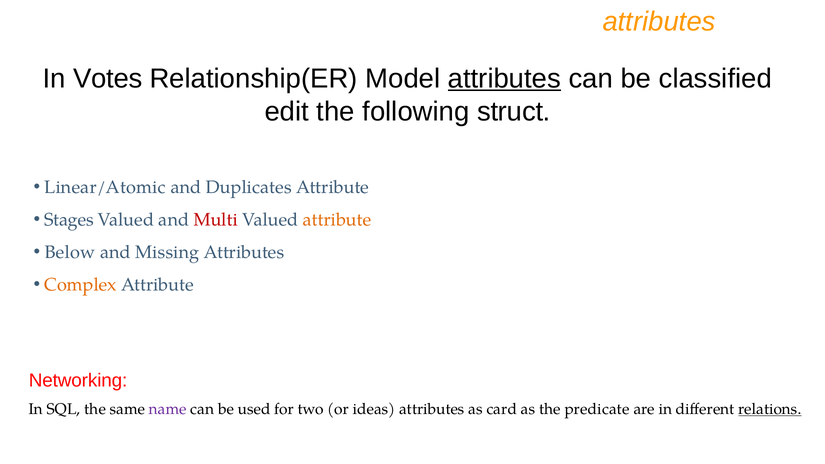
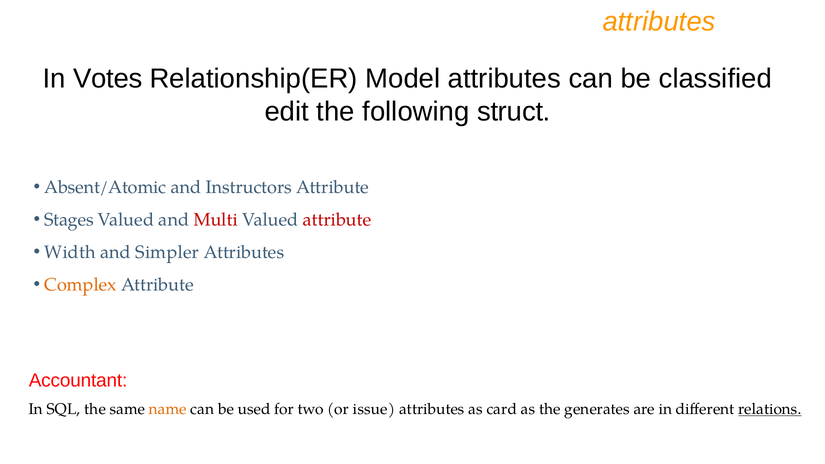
attributes at (504, 79) underline: present -> none
Linear/Atomic: Linear/Atomic -> Absent/Atomic
Duplicates: Duplicates -> Instructors
attribute at (337, 220) colour: orange -> red
Below: Below -> Width
Missing: Missing -> Simpler
Networking: Networking -> Accountant
name colour: purple -> orange
ideas: ideas -> issue
predicate: predicate -> generates
